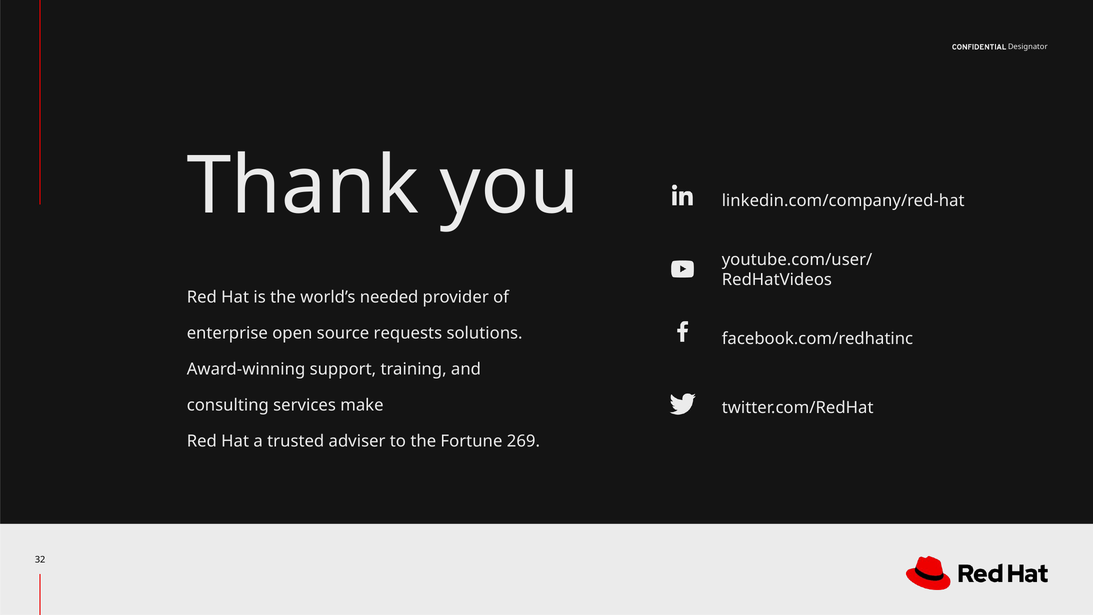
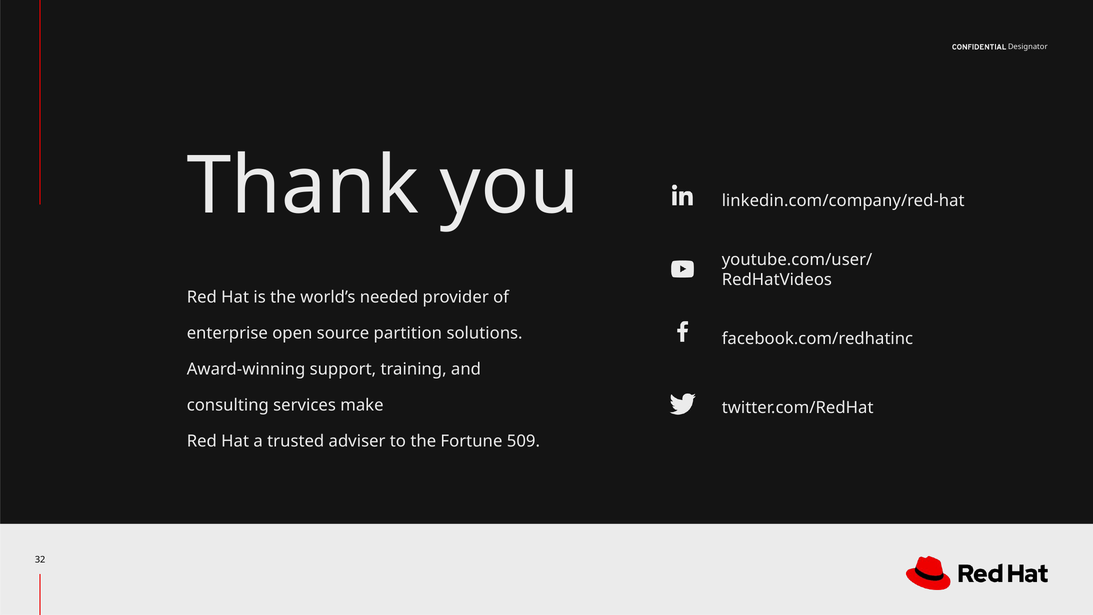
requests: requests -> partition
269: 269 -> 509
